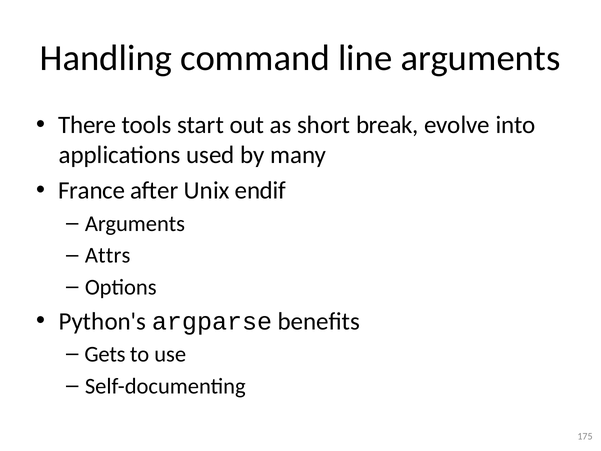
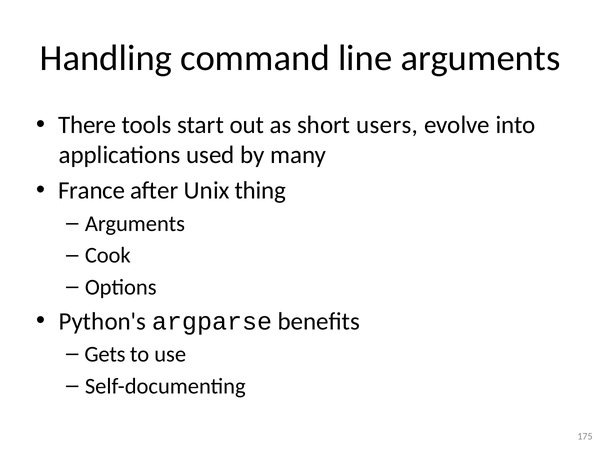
break: break -> users
endif: endif -> thing
Attrs: Attrs -> Cook
